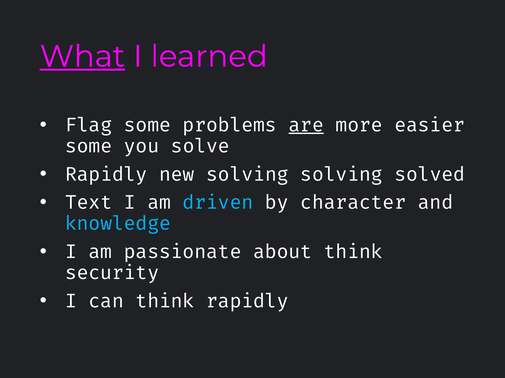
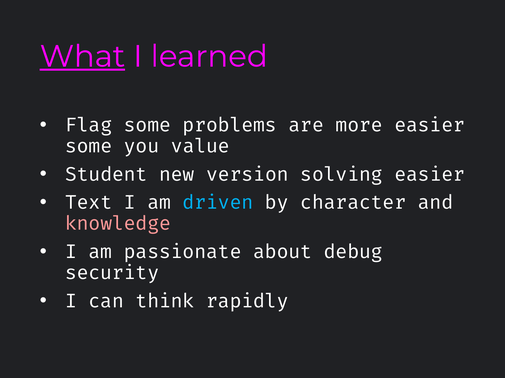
are underline: present -> none
solve: solve -> value
Rapidly at (106, 175): Rapidly -> Student
new solving: solving -> version
solving solved: solved -> easier
knowledge colour: light blue -> pink
about think: think -> debug
